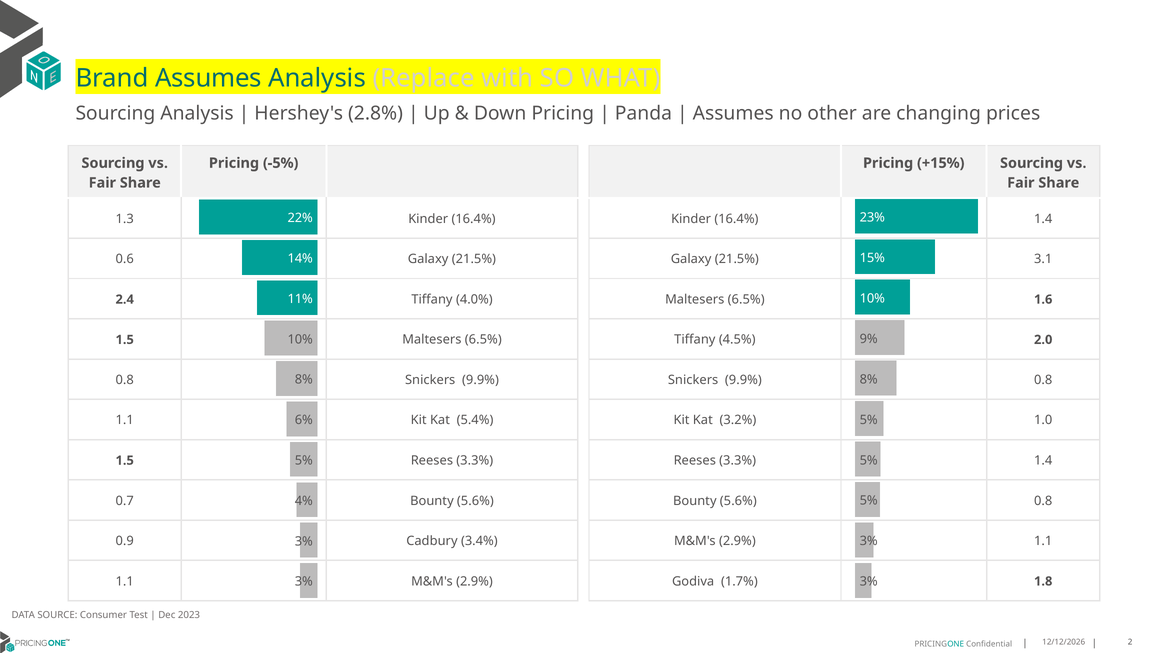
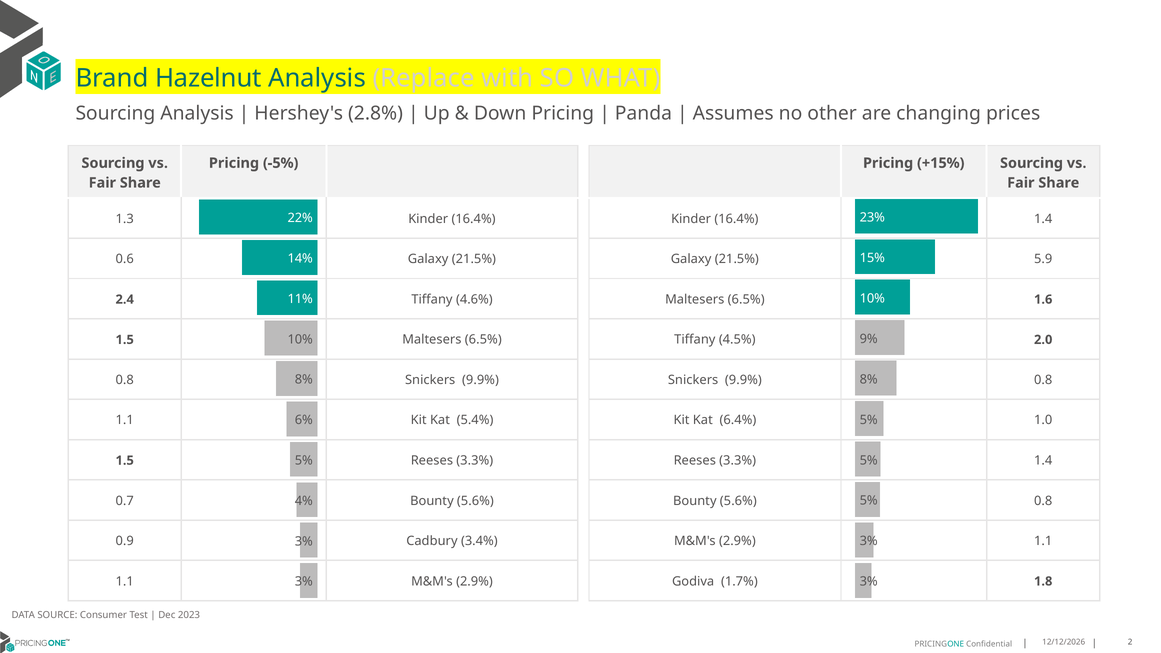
Brand Assumes: Assumes -> Hazelnut
3.1: 3.1 -> 5.9
4.0%: 4.0% -> 4.6%
3.2%: 3.2% -> 6.4%
